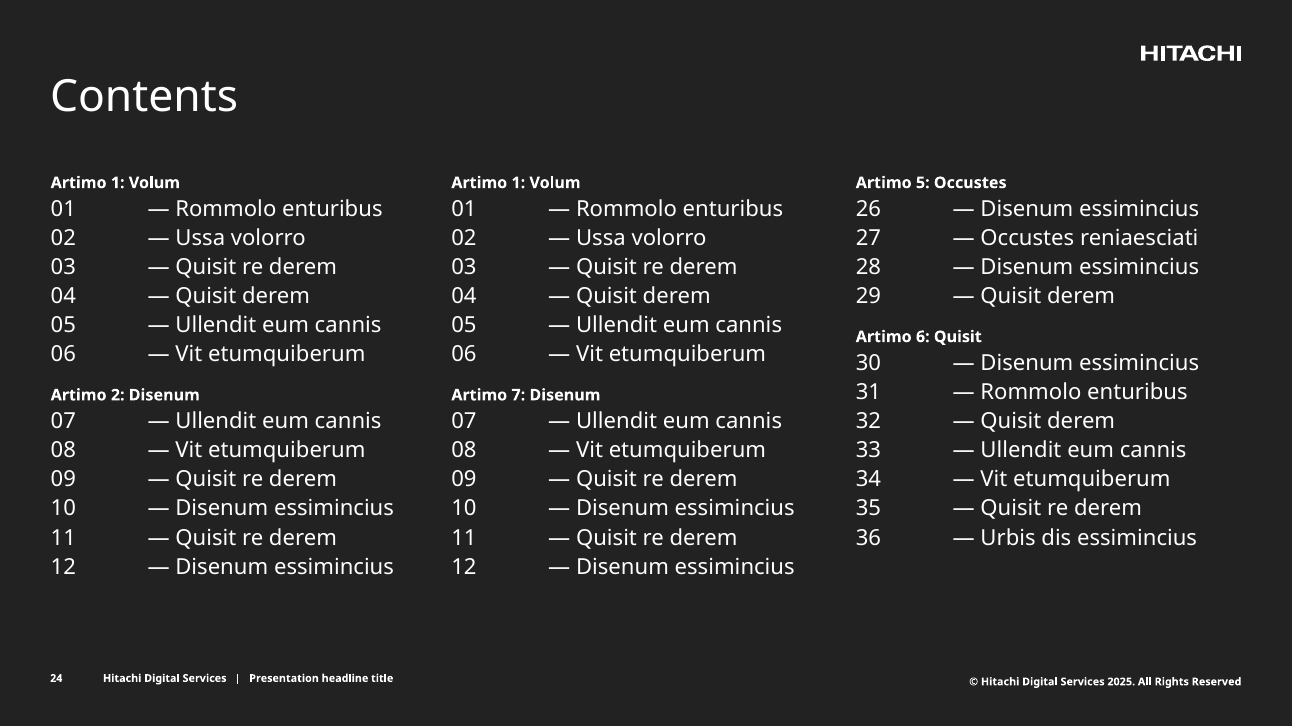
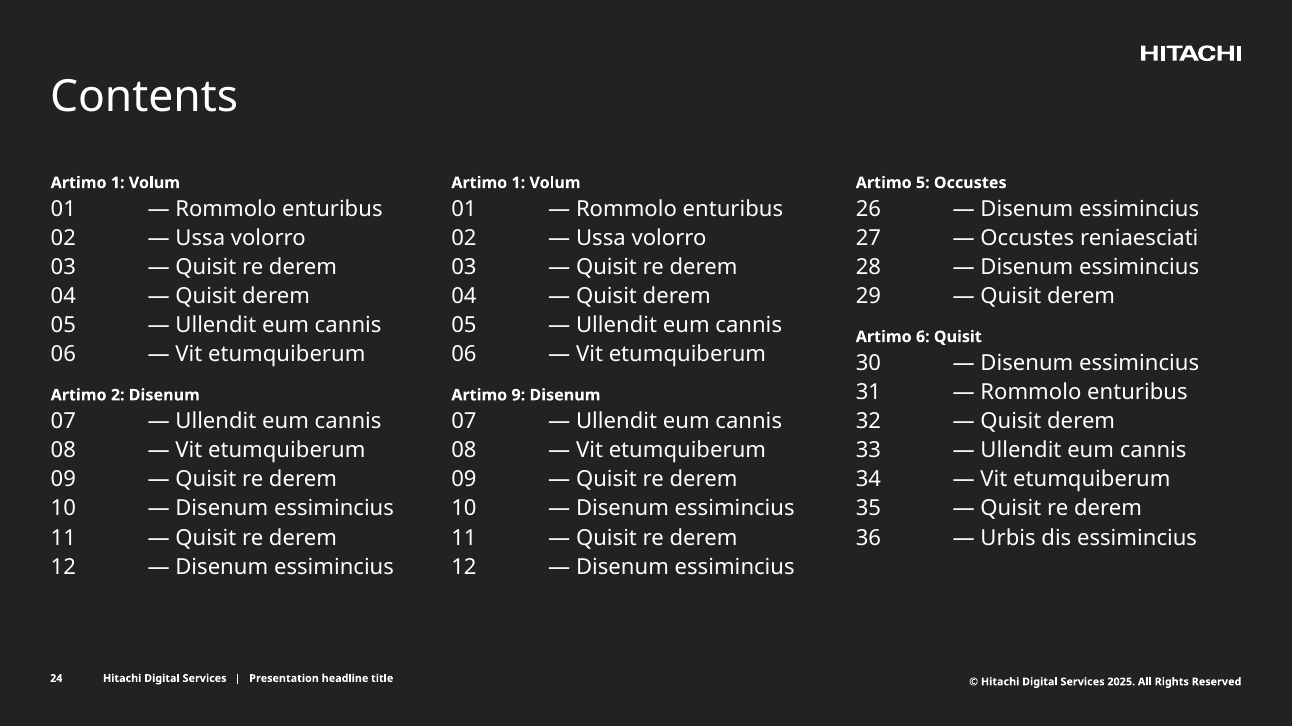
7: 7 -> 9
